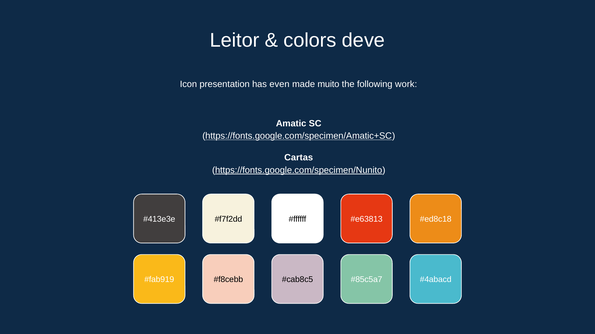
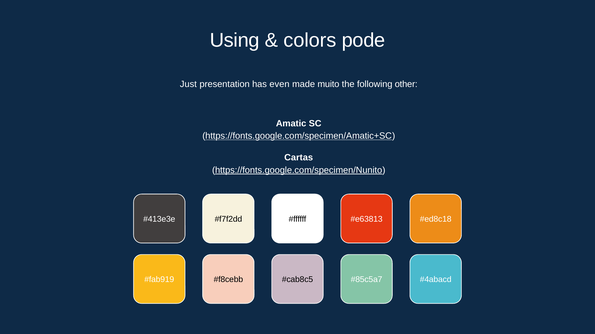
Leitor: Leitor -> Using
deve: deve -> pode
Icon: Icon -> Just
work: work -> other
